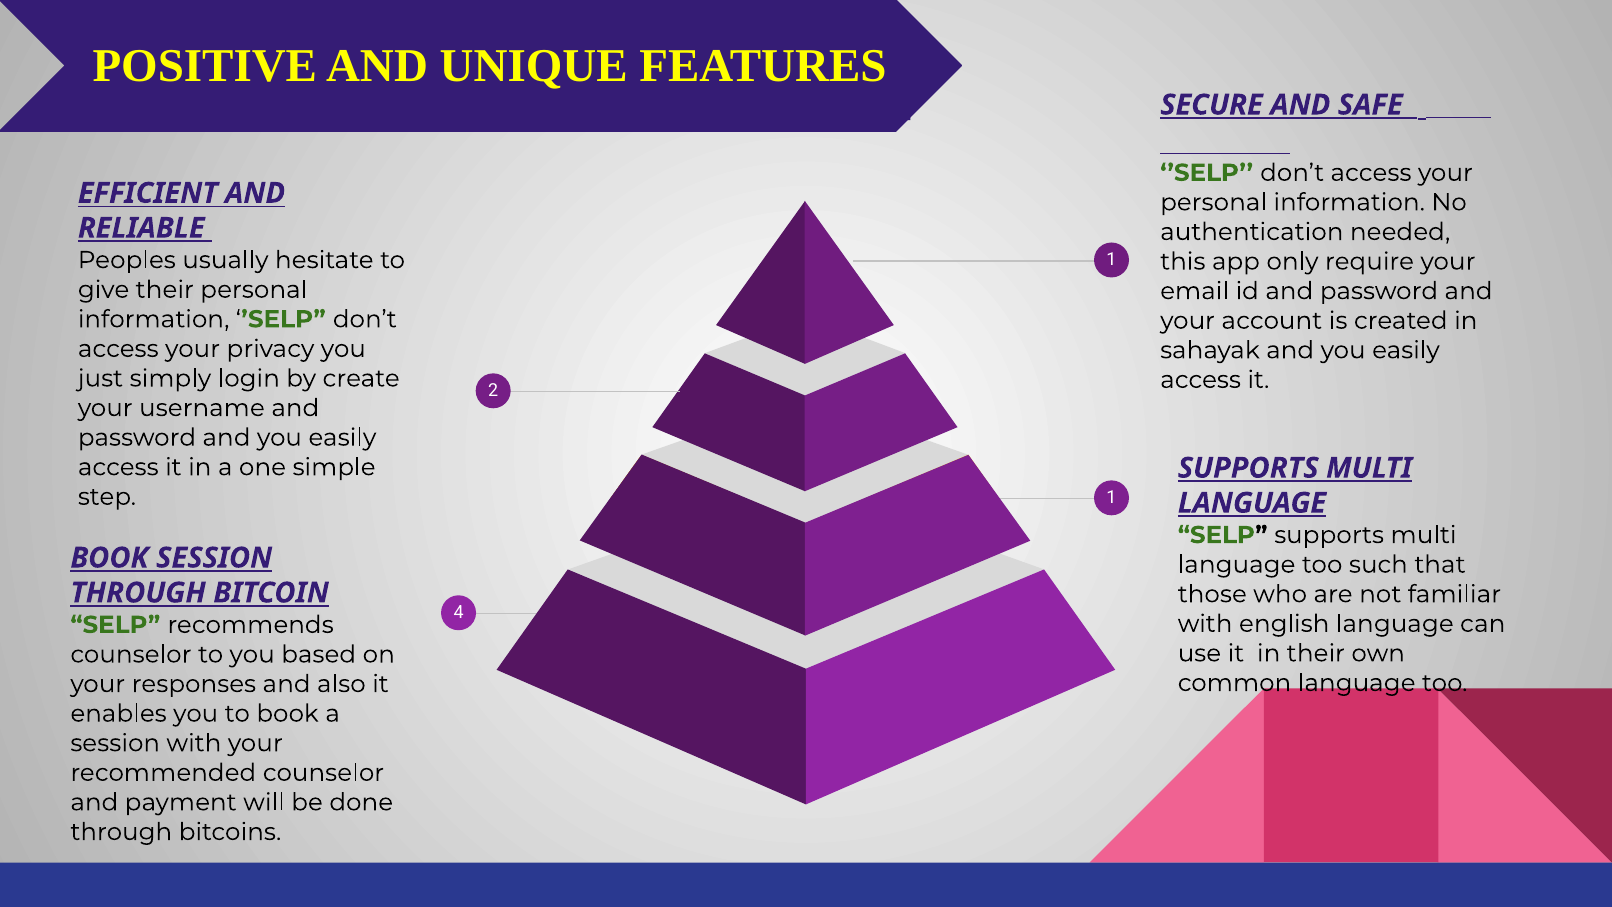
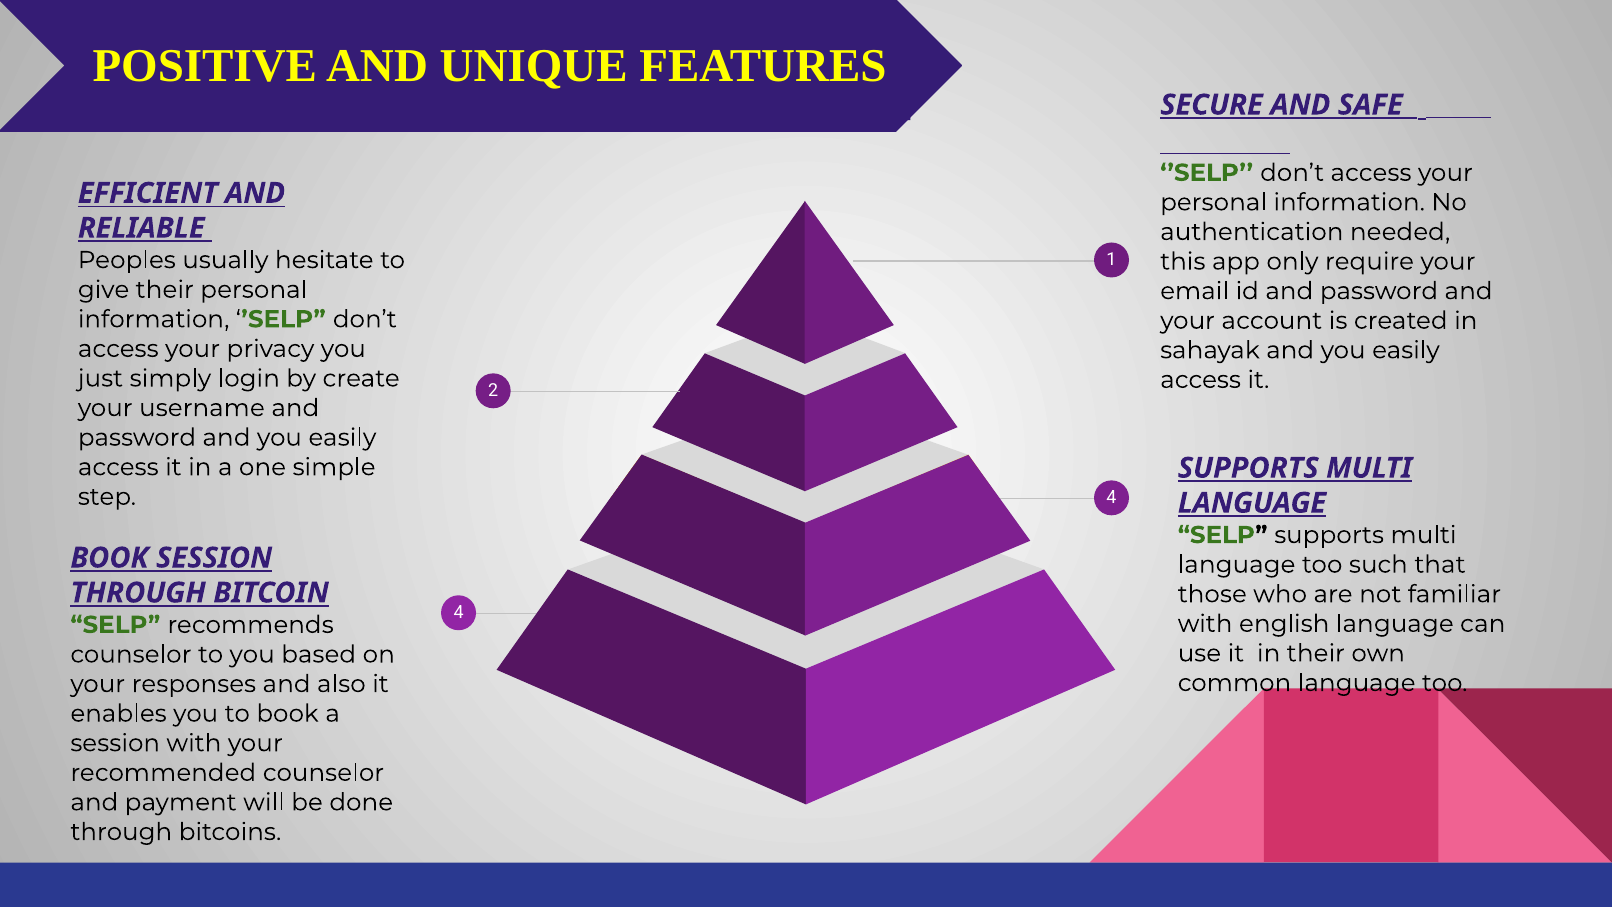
step 1: 1 -> 4
